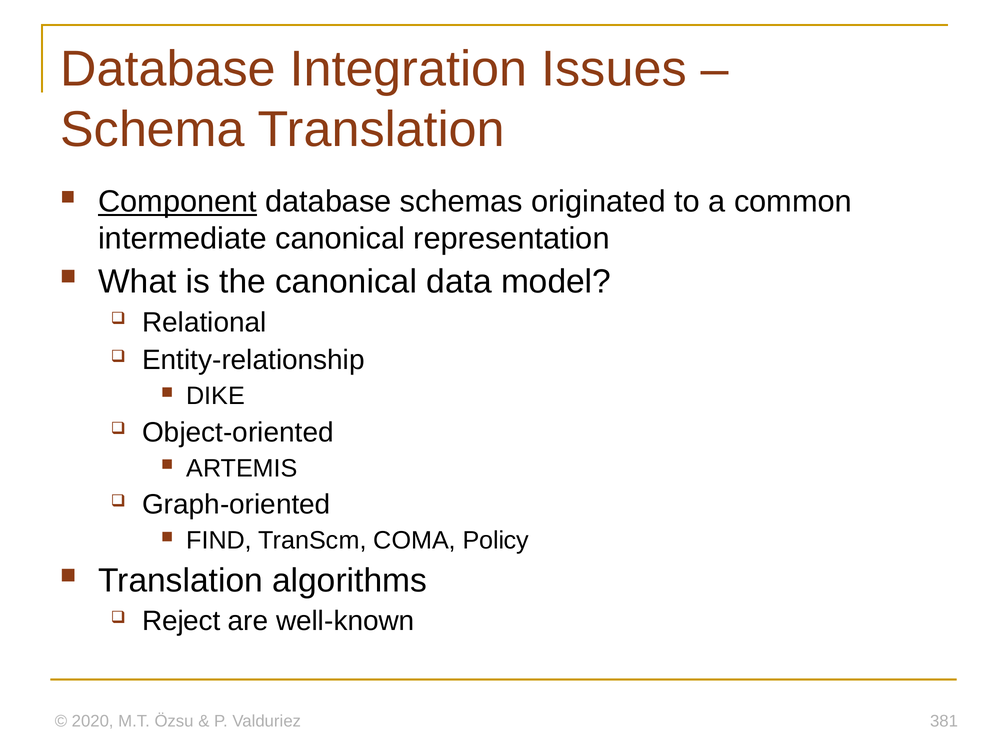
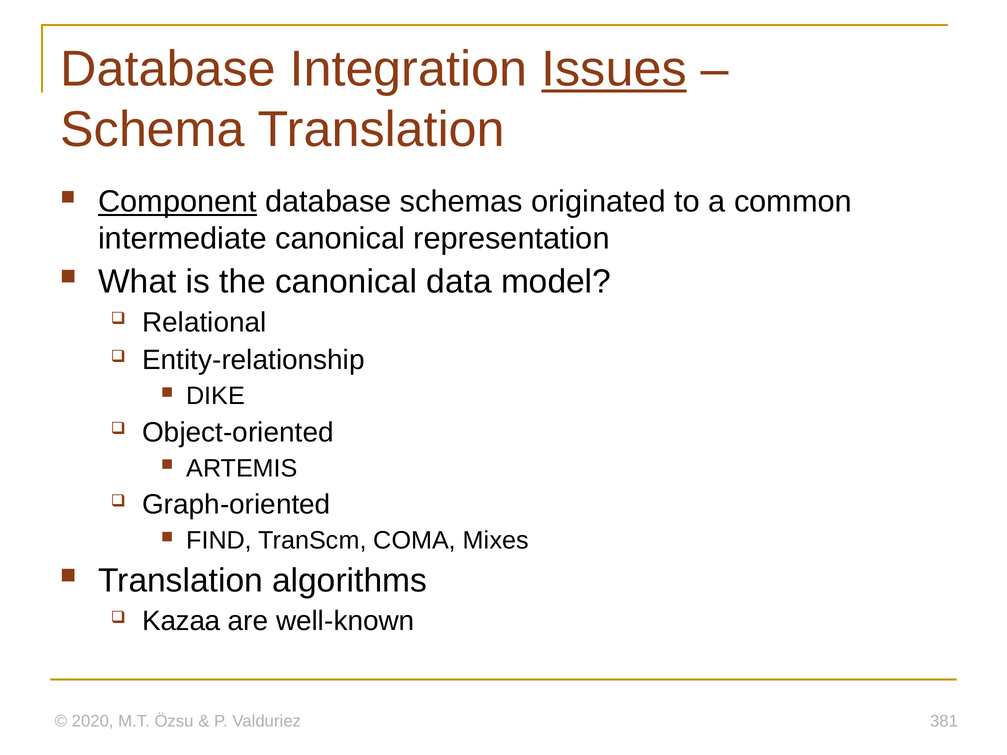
Issues underline: none -> present
Policy: Policy -> Mixes
Reject: Reject -> Kazaa
